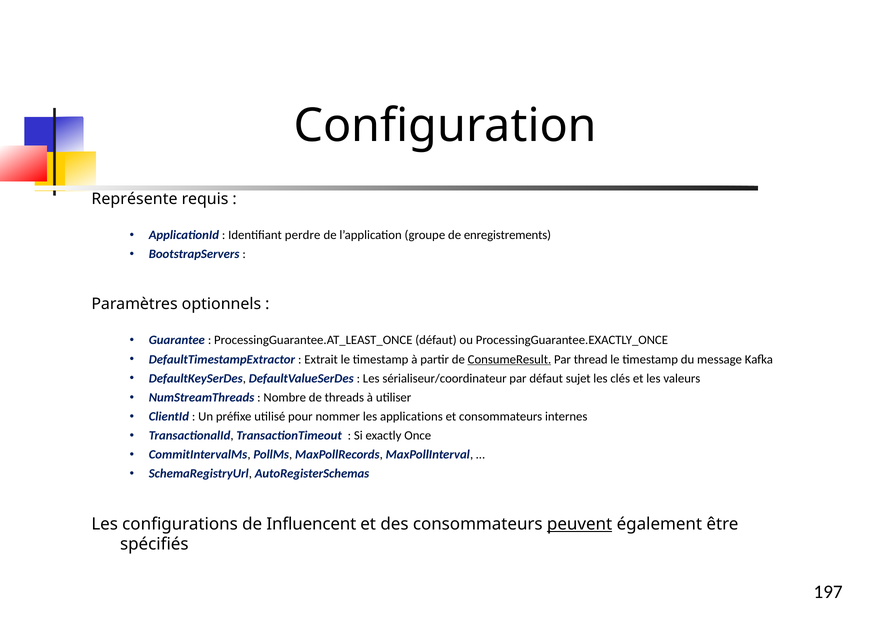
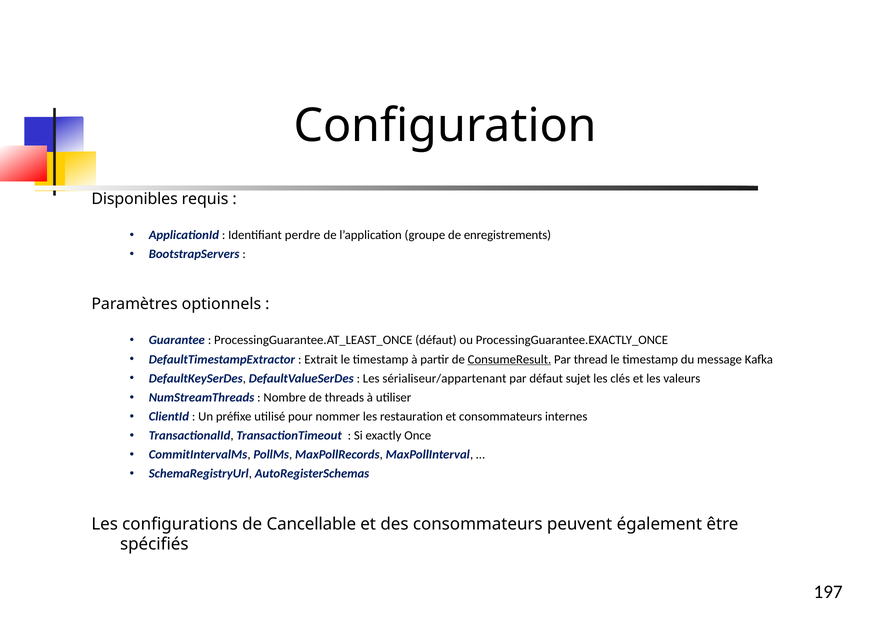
Représente: Représente -> Disponibles
sérialiseur/coordinateur: sérialiseur/coordinateur -> sérialiseur/appartenant
applications: applications -> restauration
Influencent: Influencent -> Cancellable
peuvent underline: present -> none
